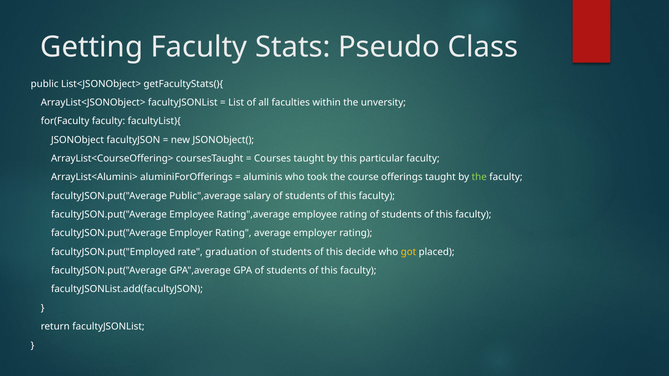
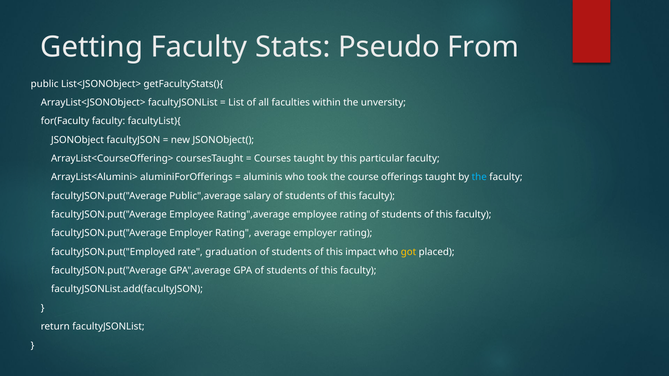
Class: Class -> From
the at (479, 177) colour: light green -> light blue
decide: decide -> impact
